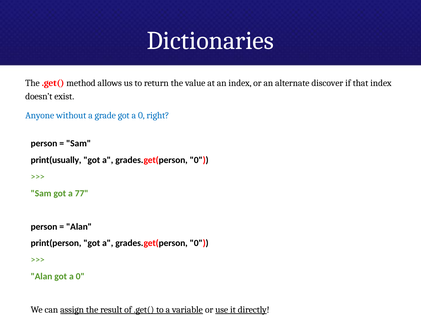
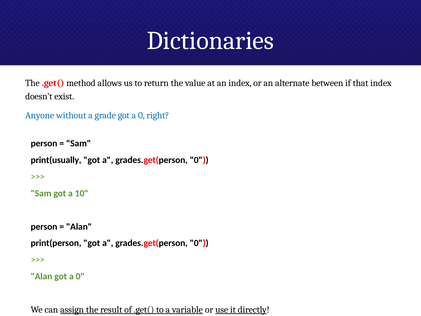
discover: discover -> between
77: 77 -> 10
